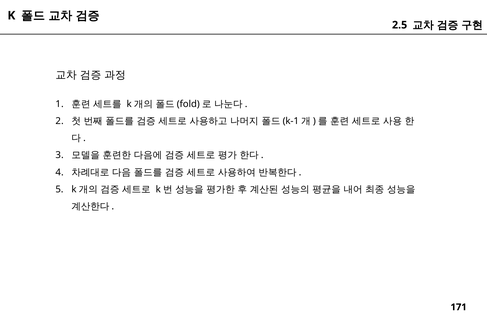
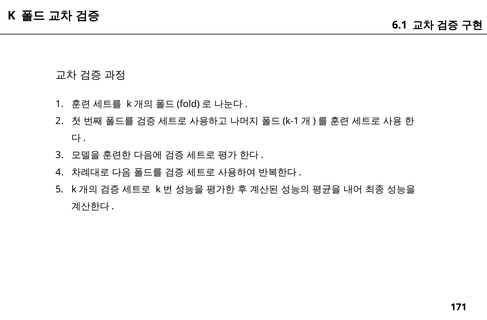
2.5: 2.5 -> 6.1
